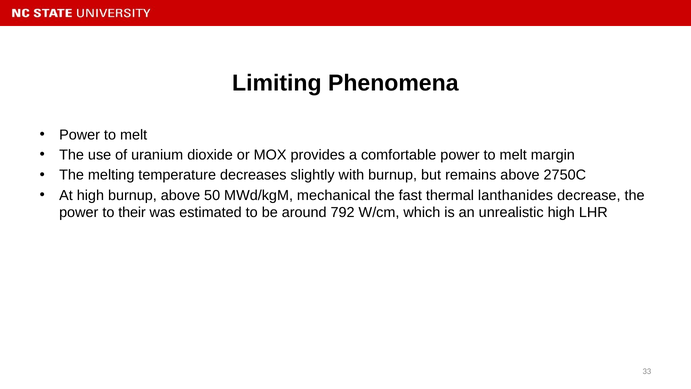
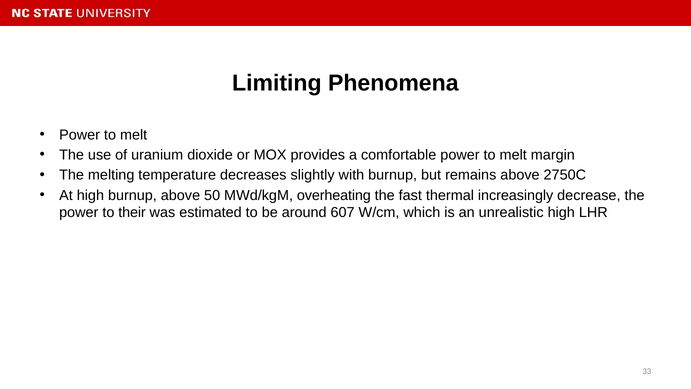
mechanical: mechanical -> overheating
lanthanides: lanthanides -> increasingly
792: 792 -> 607
